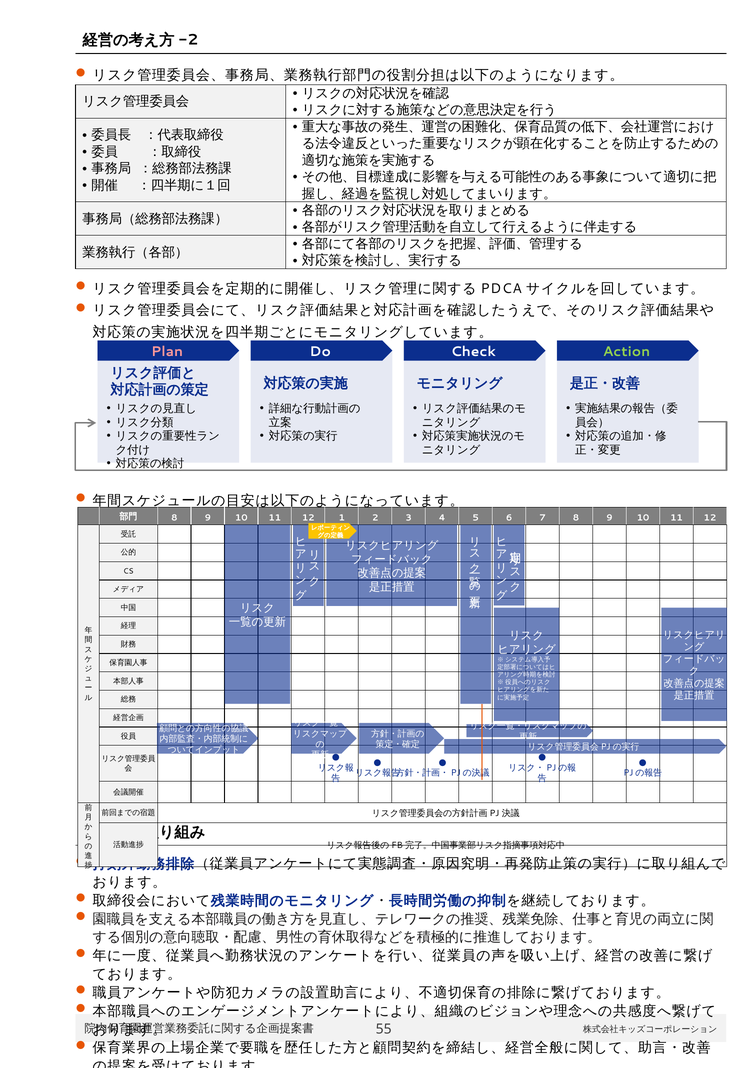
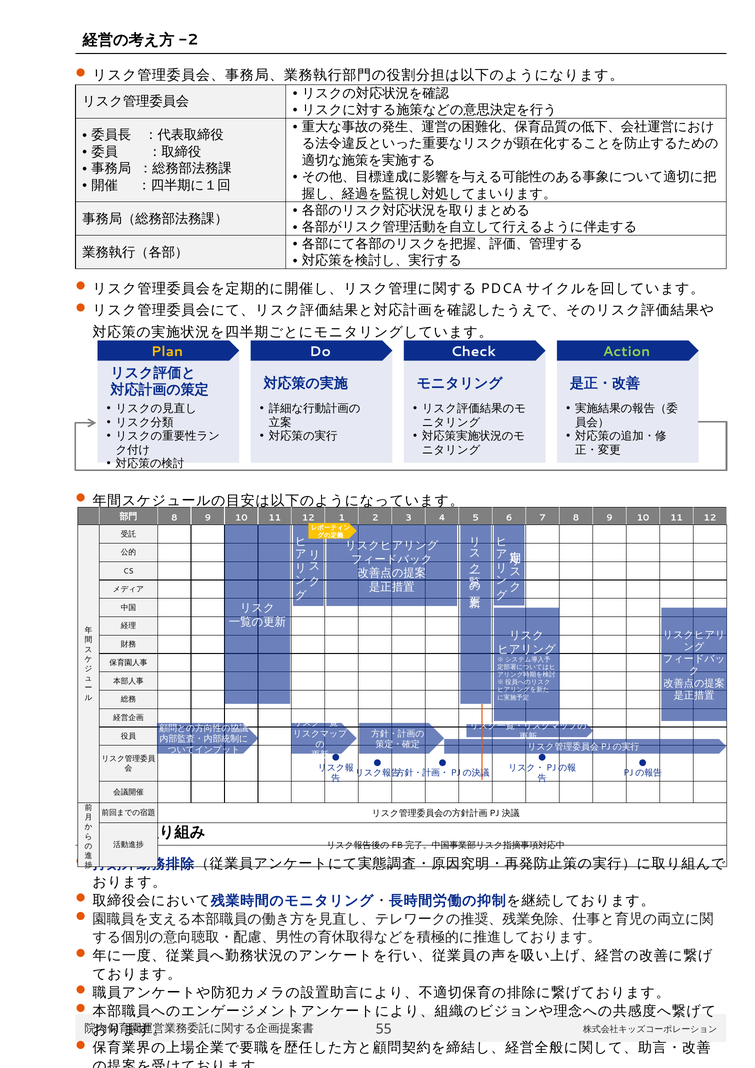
Plan colour: pink -> yellow
